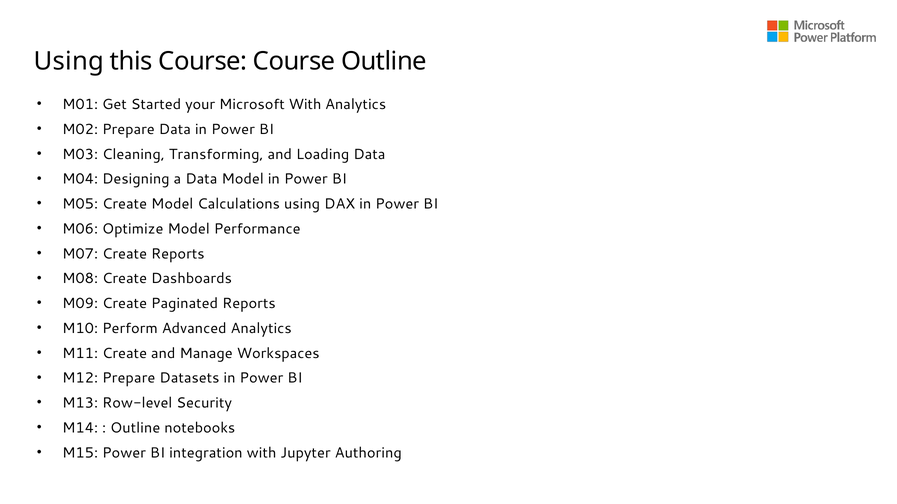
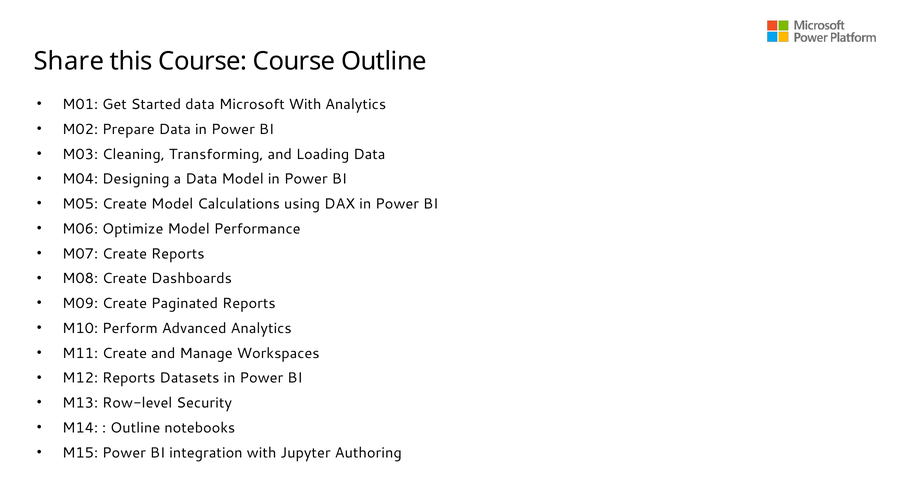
Using at (69, 61): Using -> Share
Started your: your -> data
M12 Prepare: Prepare -> Reports
